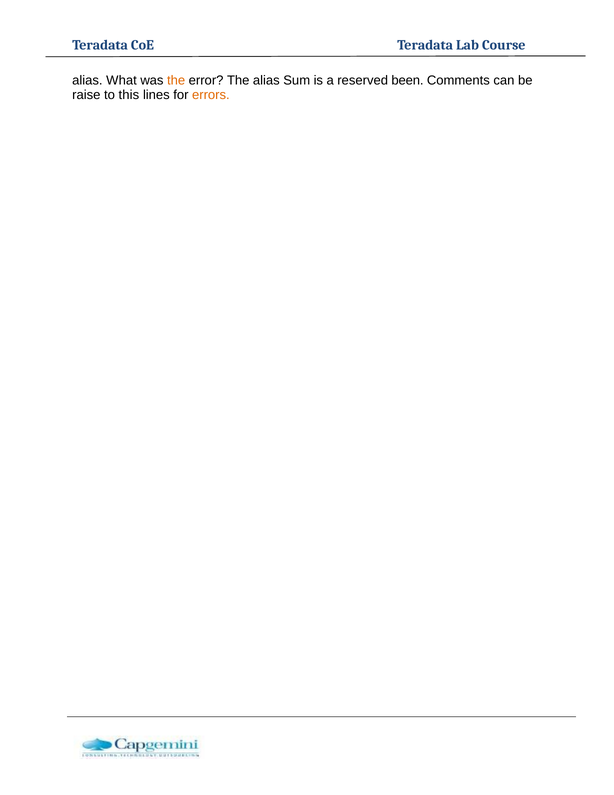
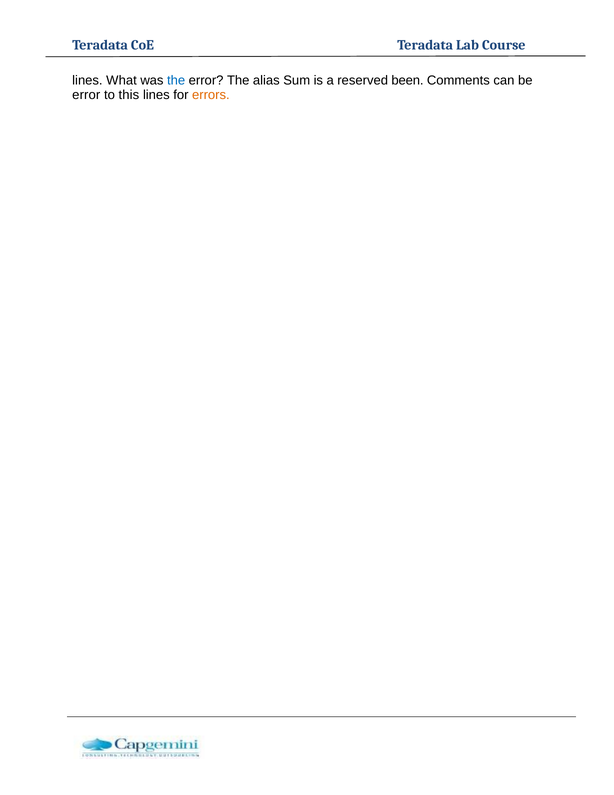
alias at (87, 80): alias -> lines
the at (176, 80) colour: orange -> blue
raise at (86, 95): raise -> error
